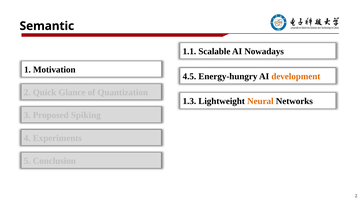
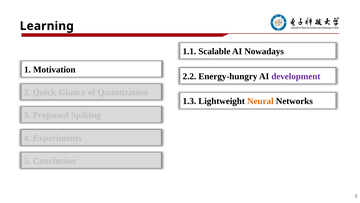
Semantic: Semantic -> Learning
4.5: 4.5 -> 2.2
development colour: orange -> purple
